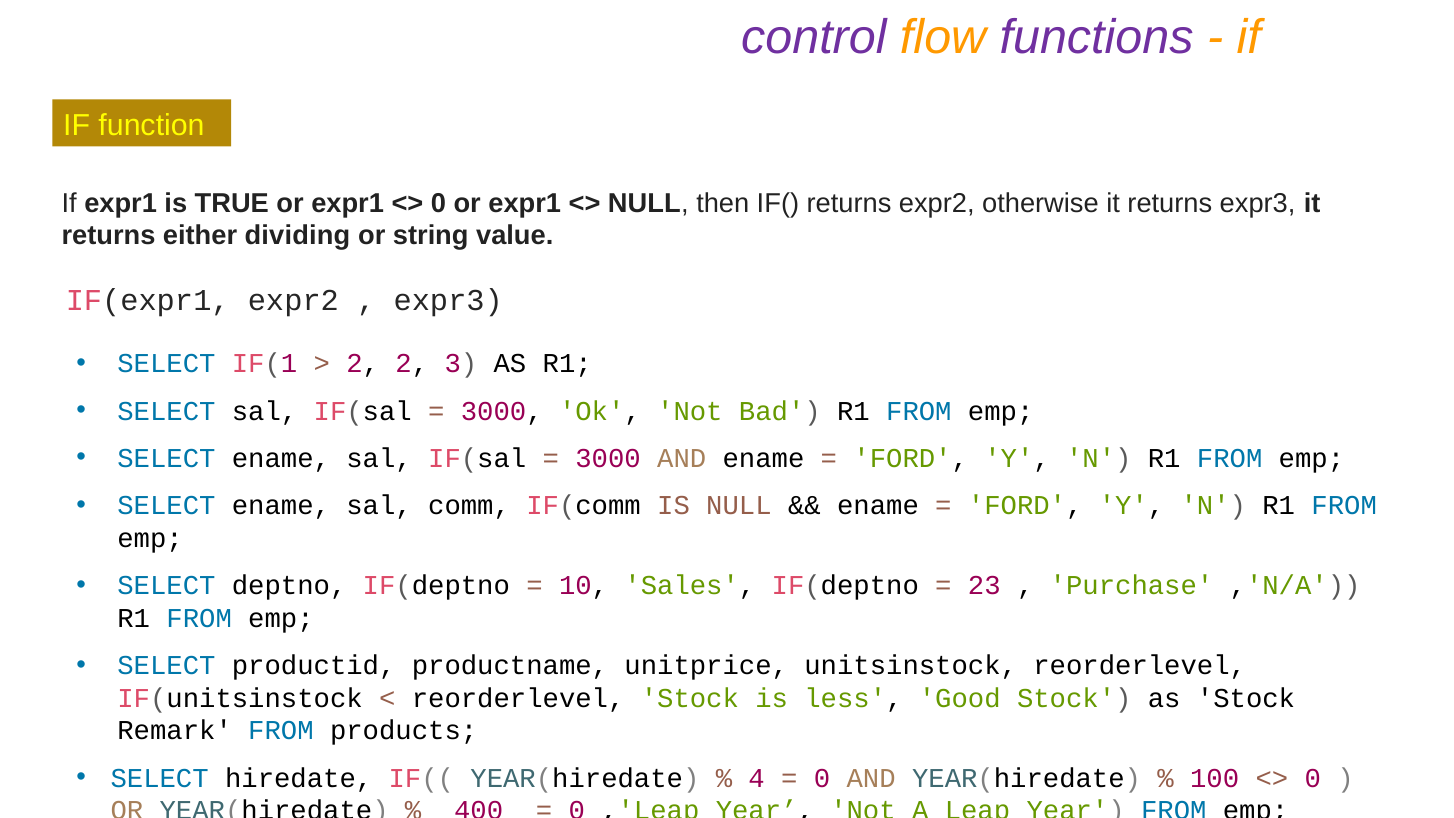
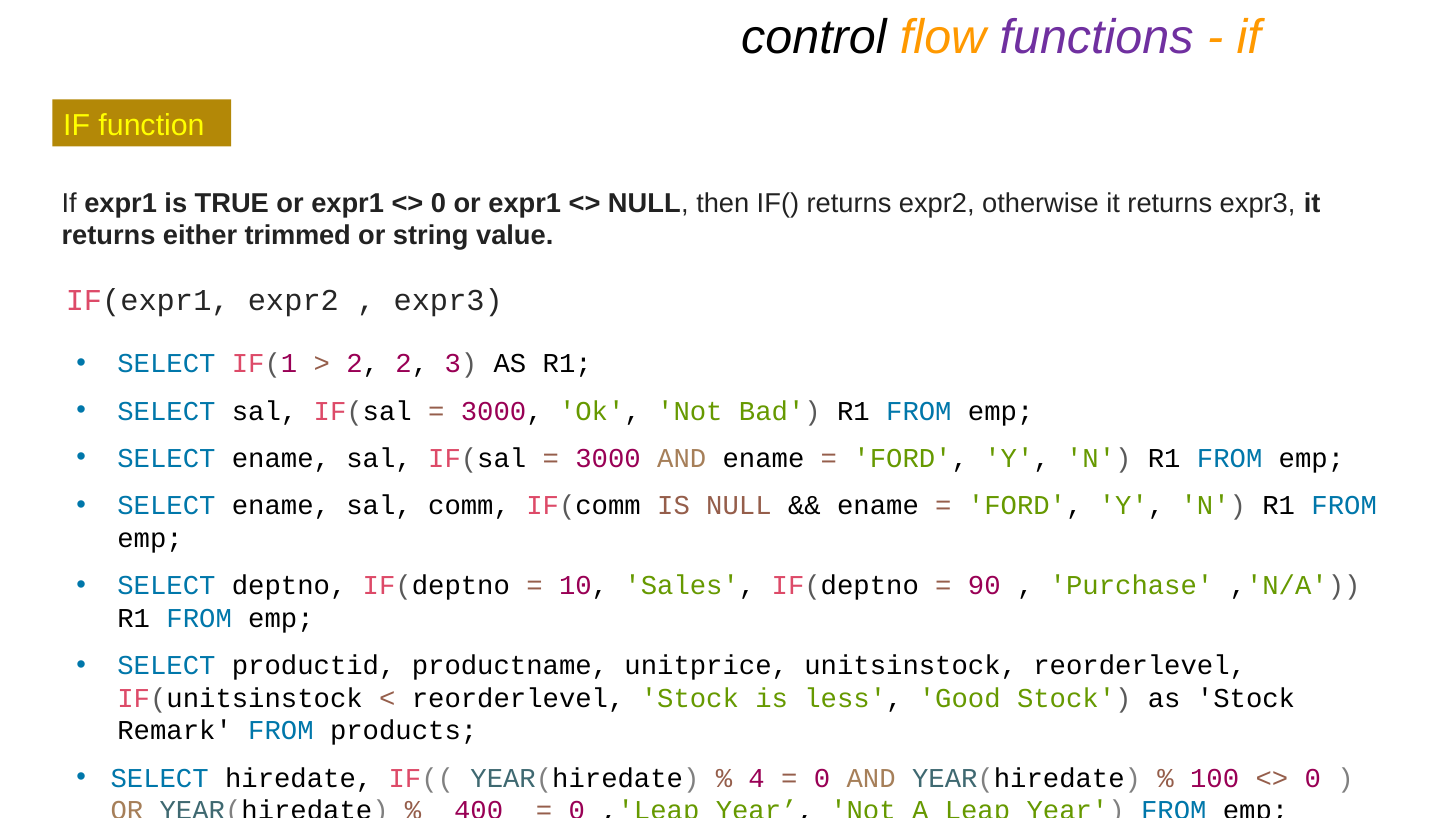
control colour: purple -> black
dividing: dividing -> trimmed
23: 23 -> 90
